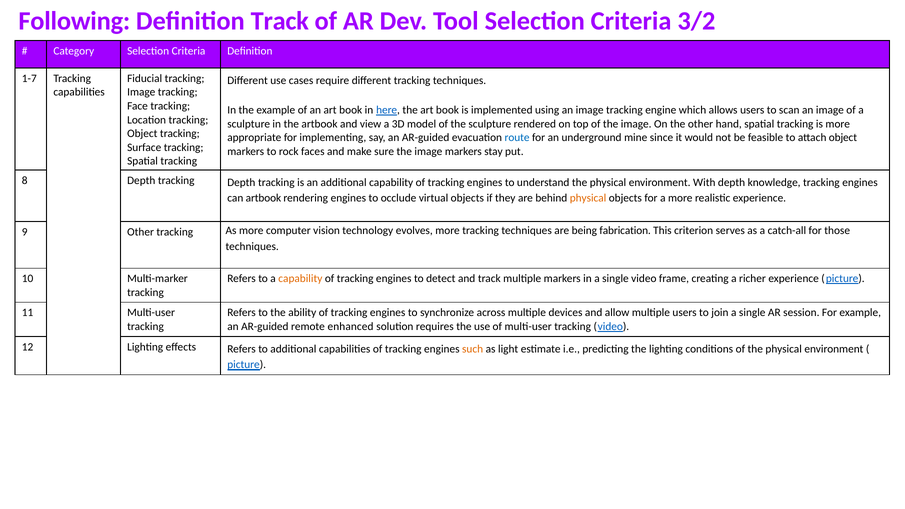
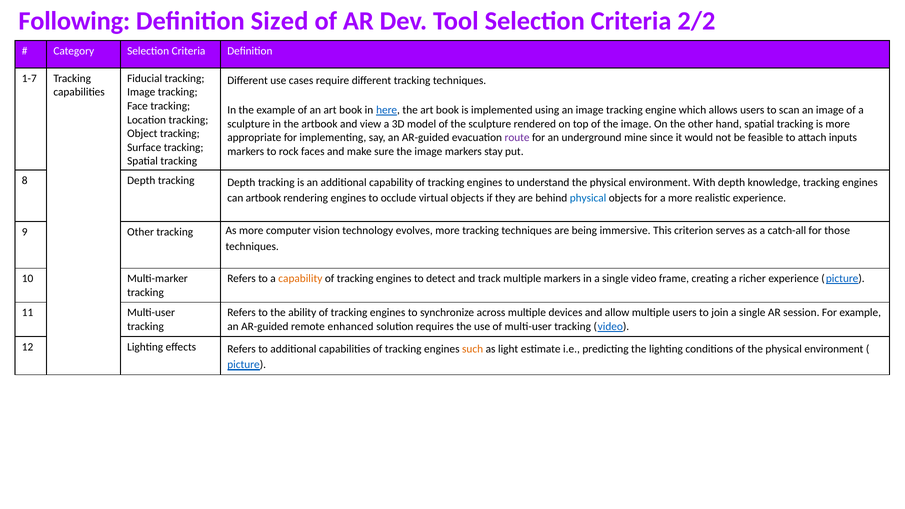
Definition Track: Track -> Sized
3/2: 3/2 -> 2/2
route colour: blue -> purple
attach object: object -> inputs
physical at (588, 198) colour: orange -> blue
fabrication: fabrication -> immersive
